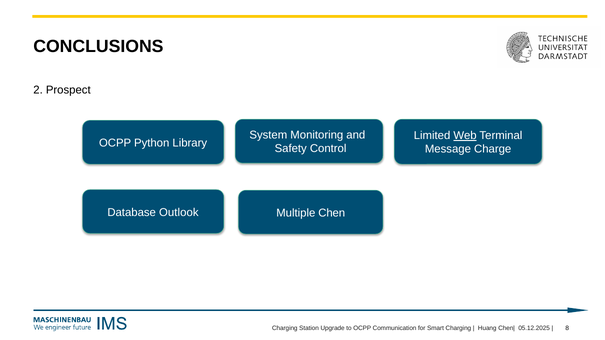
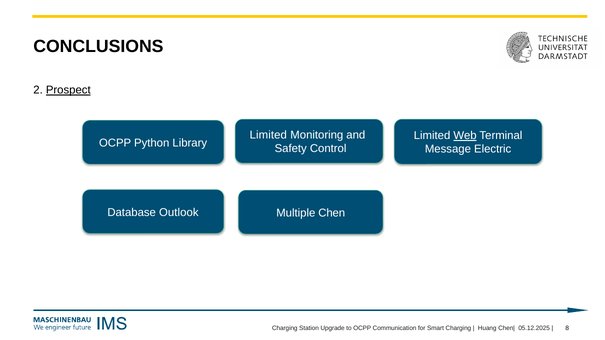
Prospect underline: none -> present
System at (268, 135): System -> Limited
Charge: Charge -> Electric
